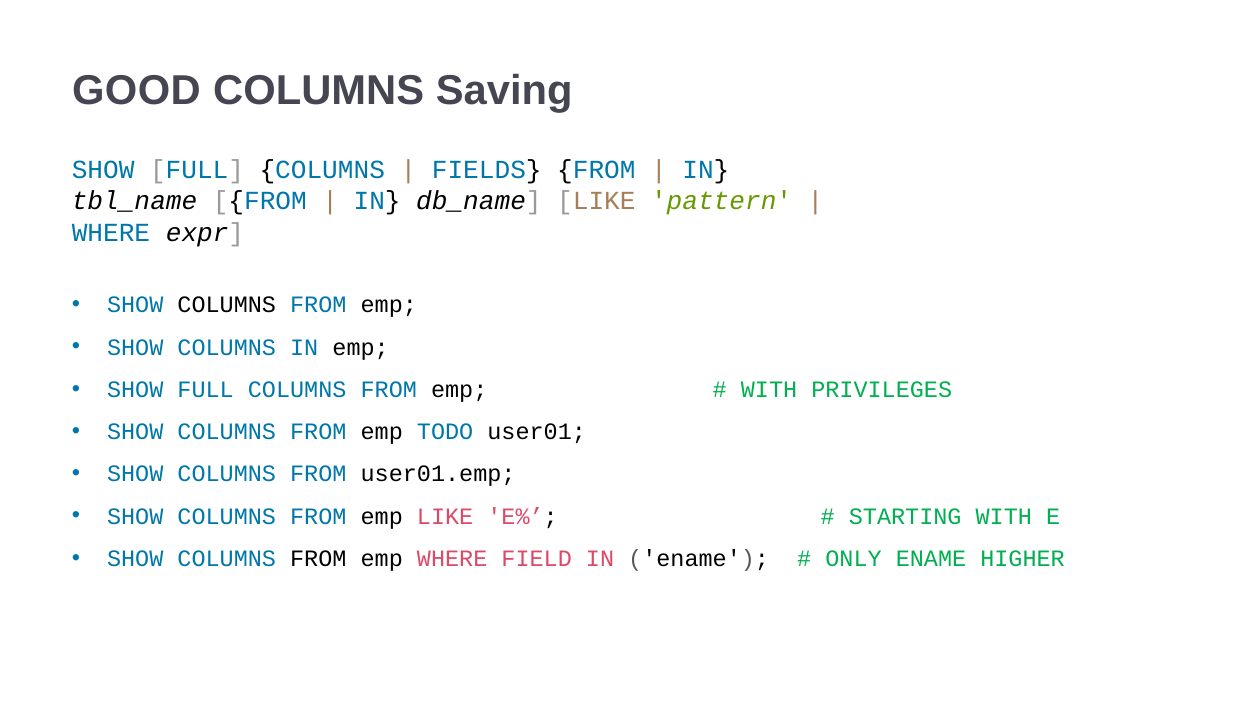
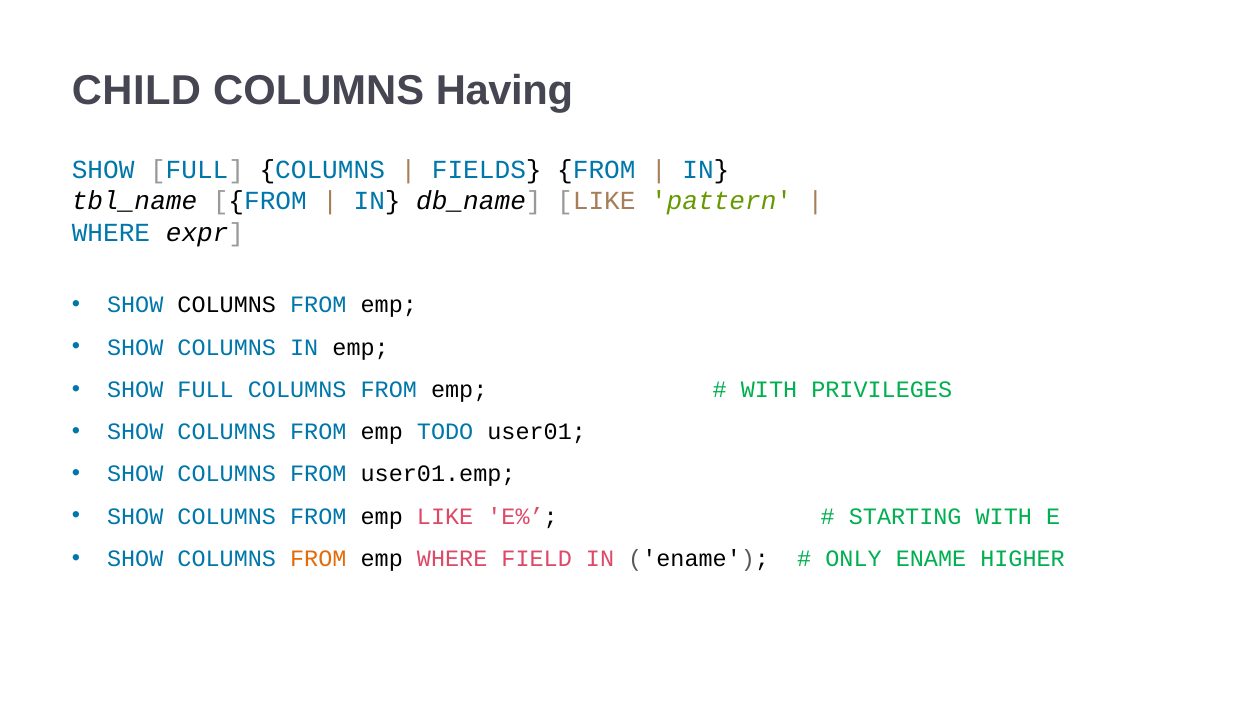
GOOD: GOOD -> CHILD
Saving: Saving -> Having
FROM at (318, 559) colour: black -> orange
